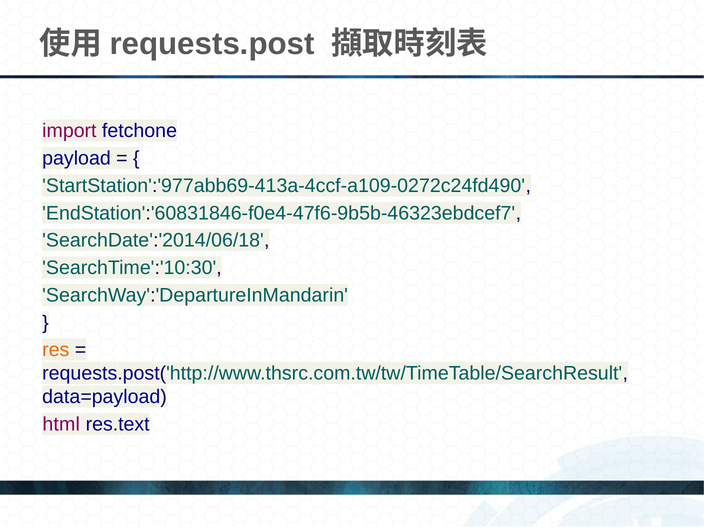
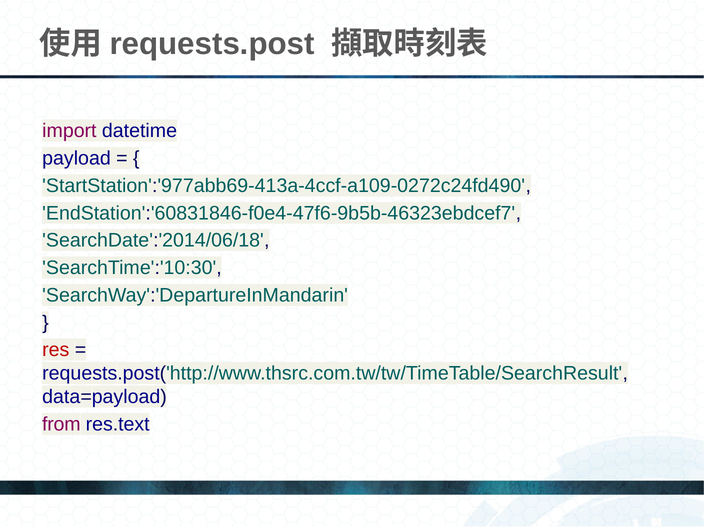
fetchone: fetchone -> datetime
res colour: orange -> red
html: html -> from
